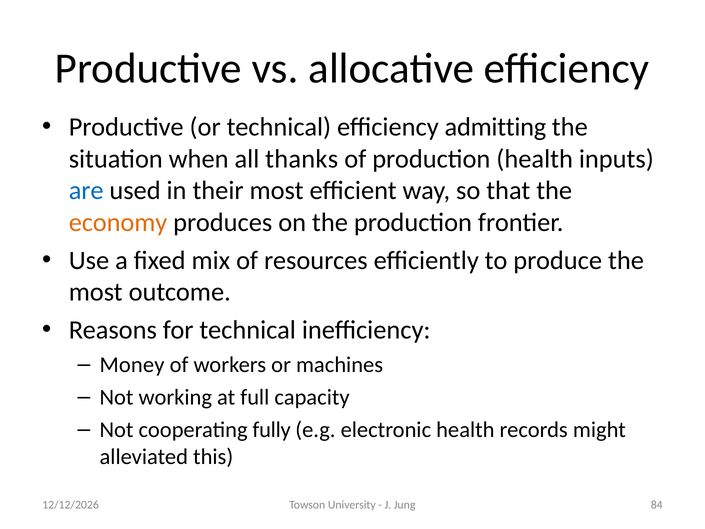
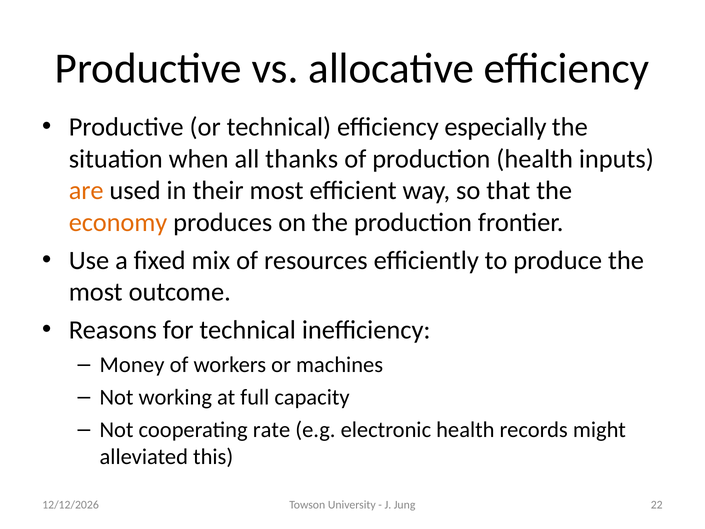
admitting: admitting -> especially
are colour: blue -> orange
fully: fully -> rate
84: 84 -> 22
